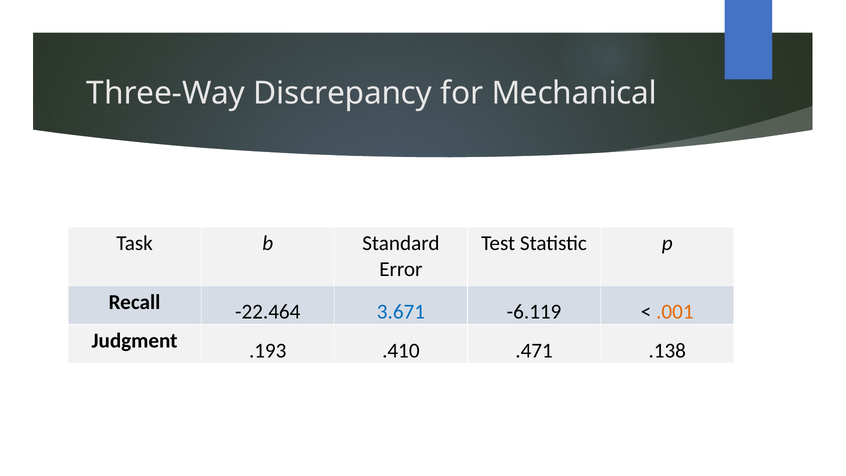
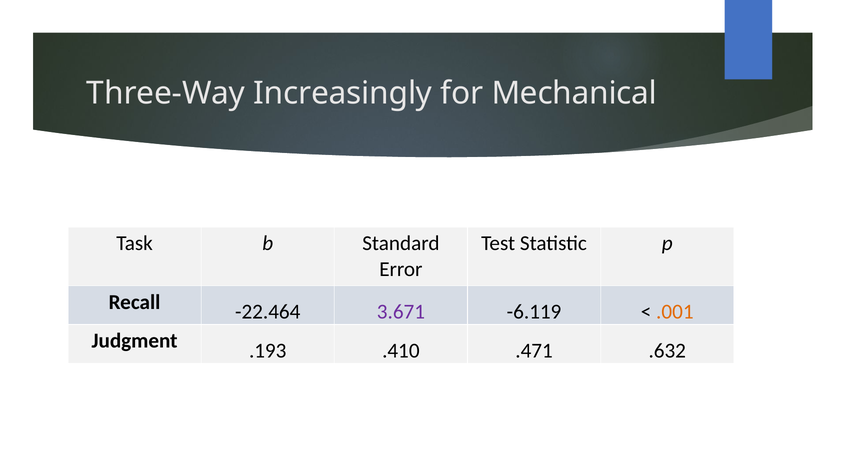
Discrepancy: Discrepancy -> Increasingly
3.671 colour: blue -> purple
.138: .138 -> .632
